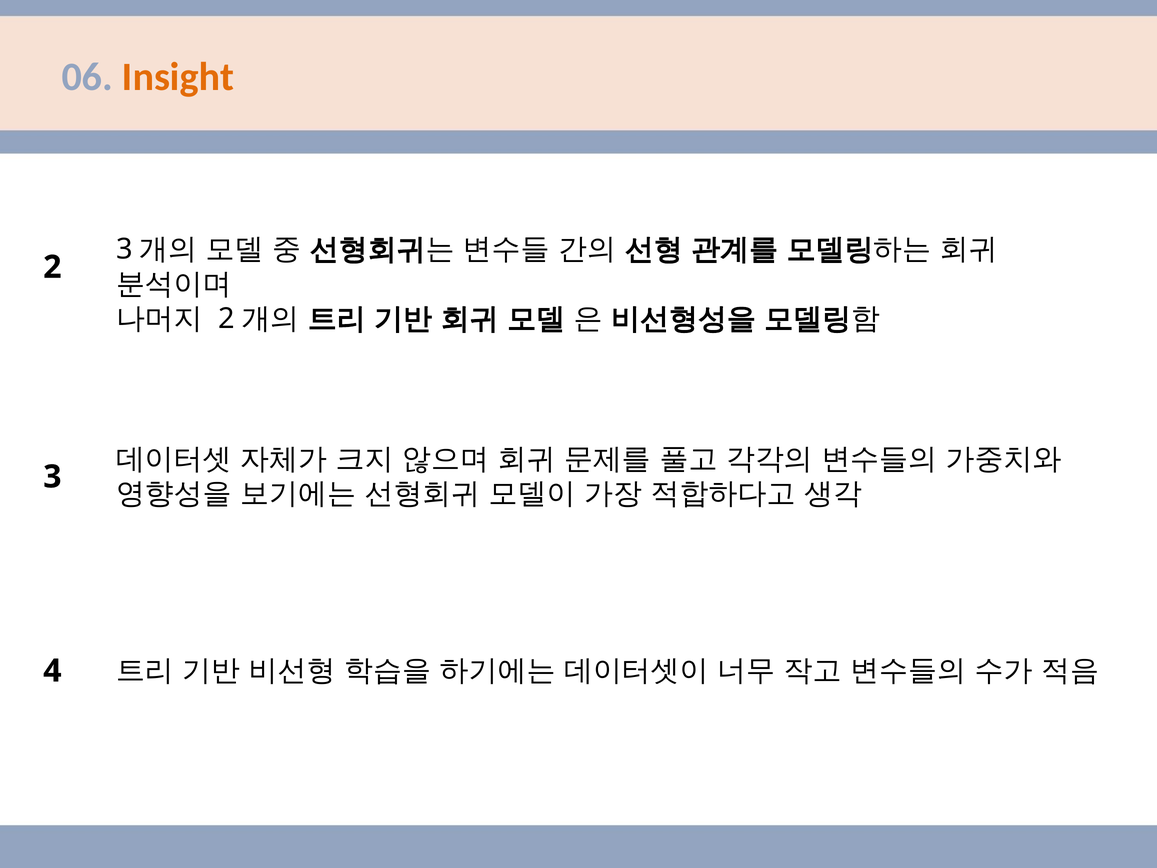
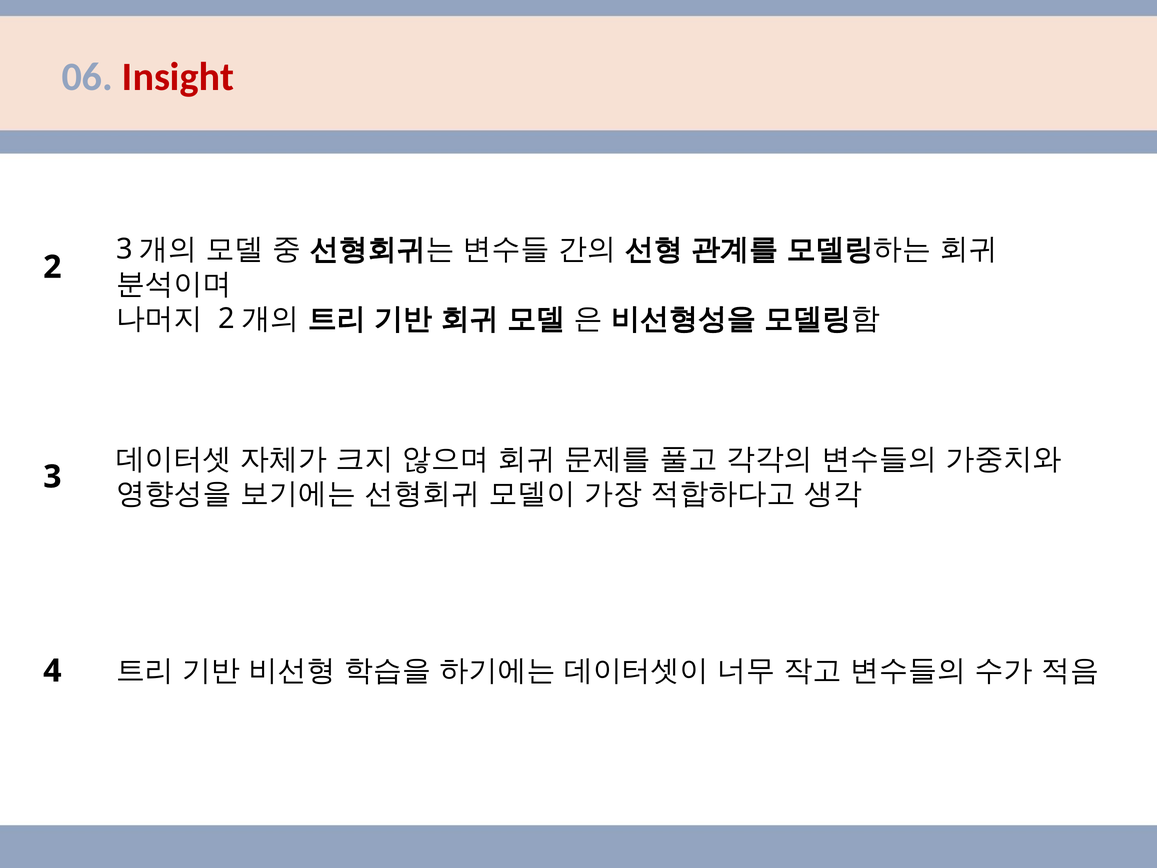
Insight colour: orange -> red
